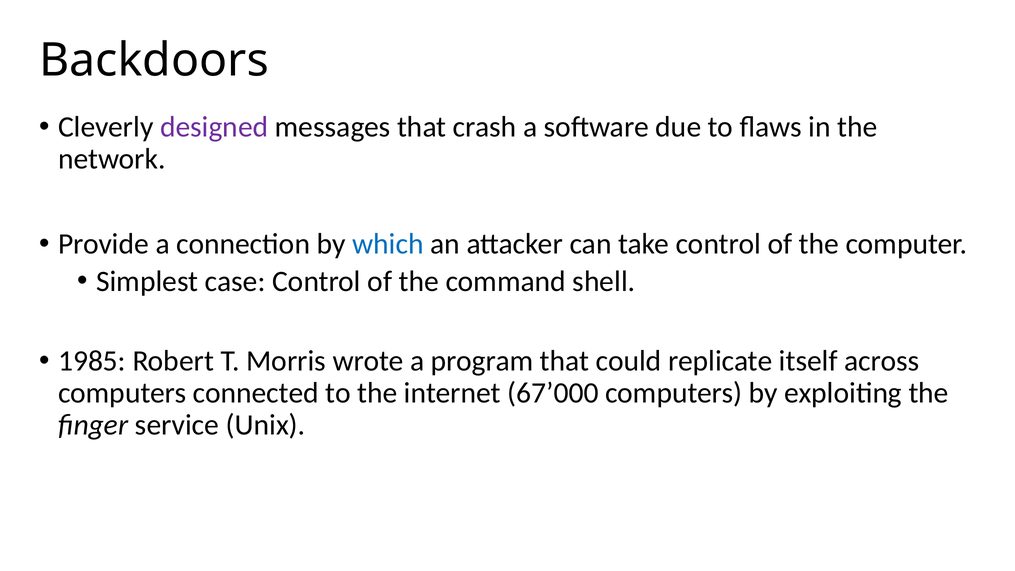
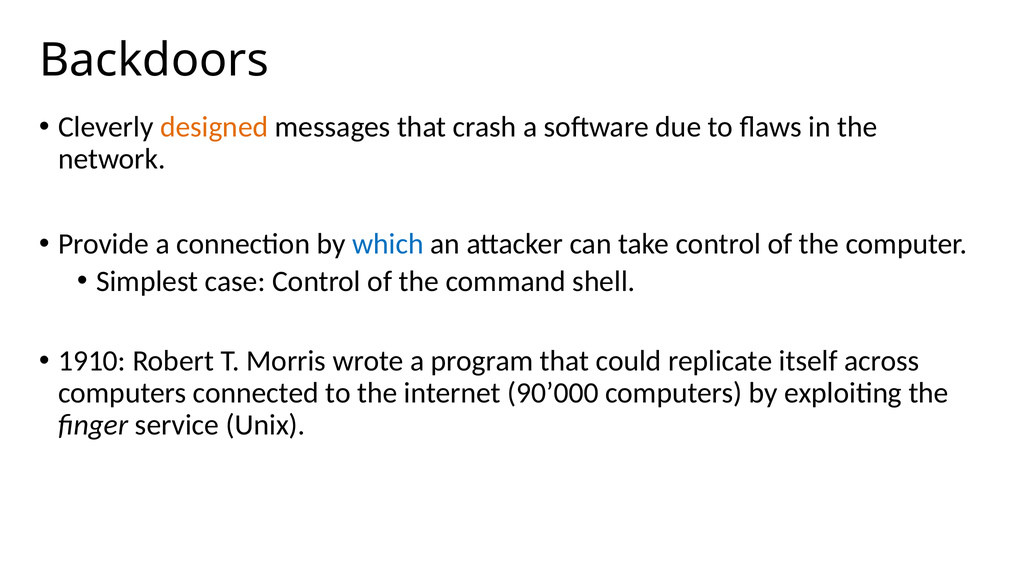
designed colour: purple -> orange
1985: 1985 -> 1910
67’000: 67’000 -> 90’000
